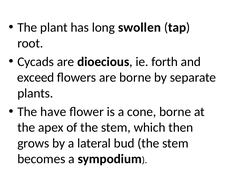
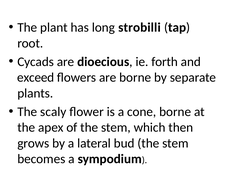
swollen: swollen -> strobilli
have: have -> scaly
